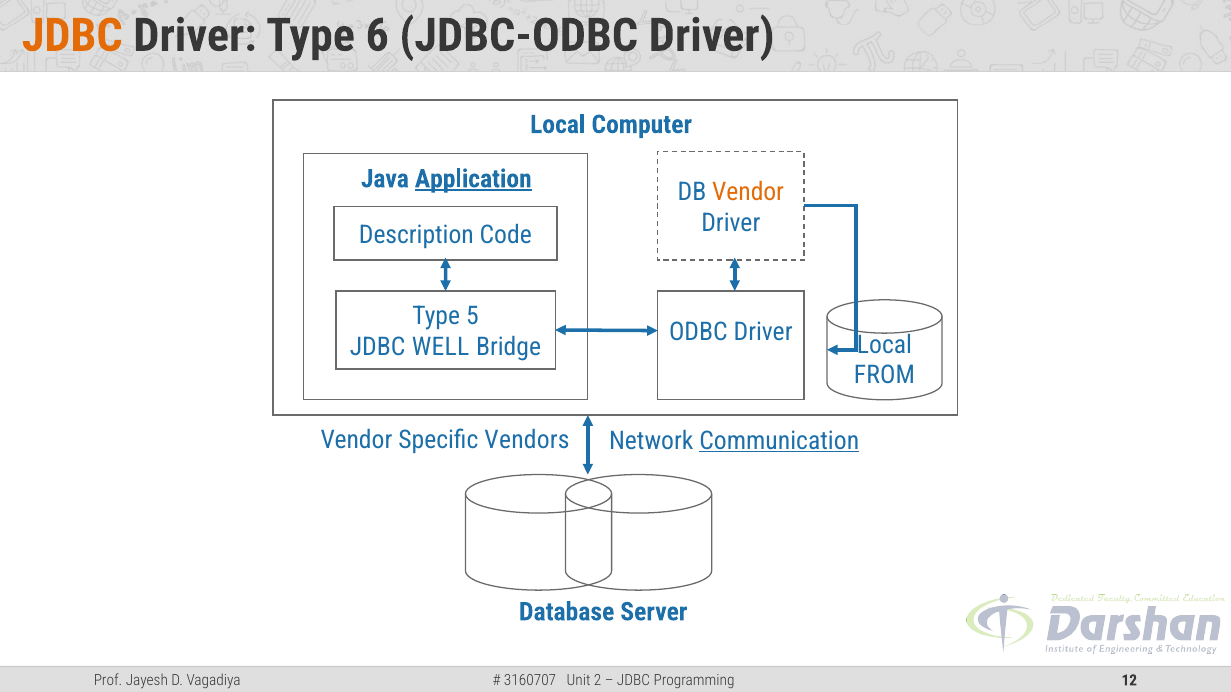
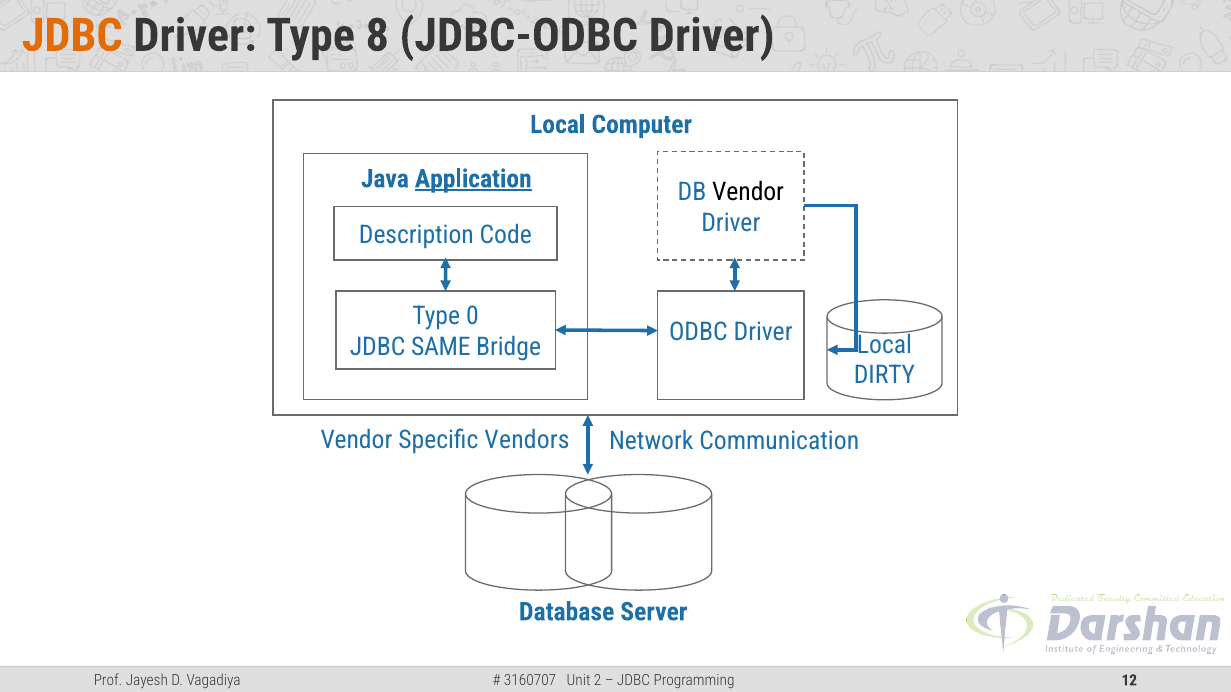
6: 6 -> 8
Vendor at (748, 192) colour: orange -> black
5: 5 -> 0
WELL: WELL -> SAME
FROM: FROM -> DIRTY
Communication underline: present -> none
